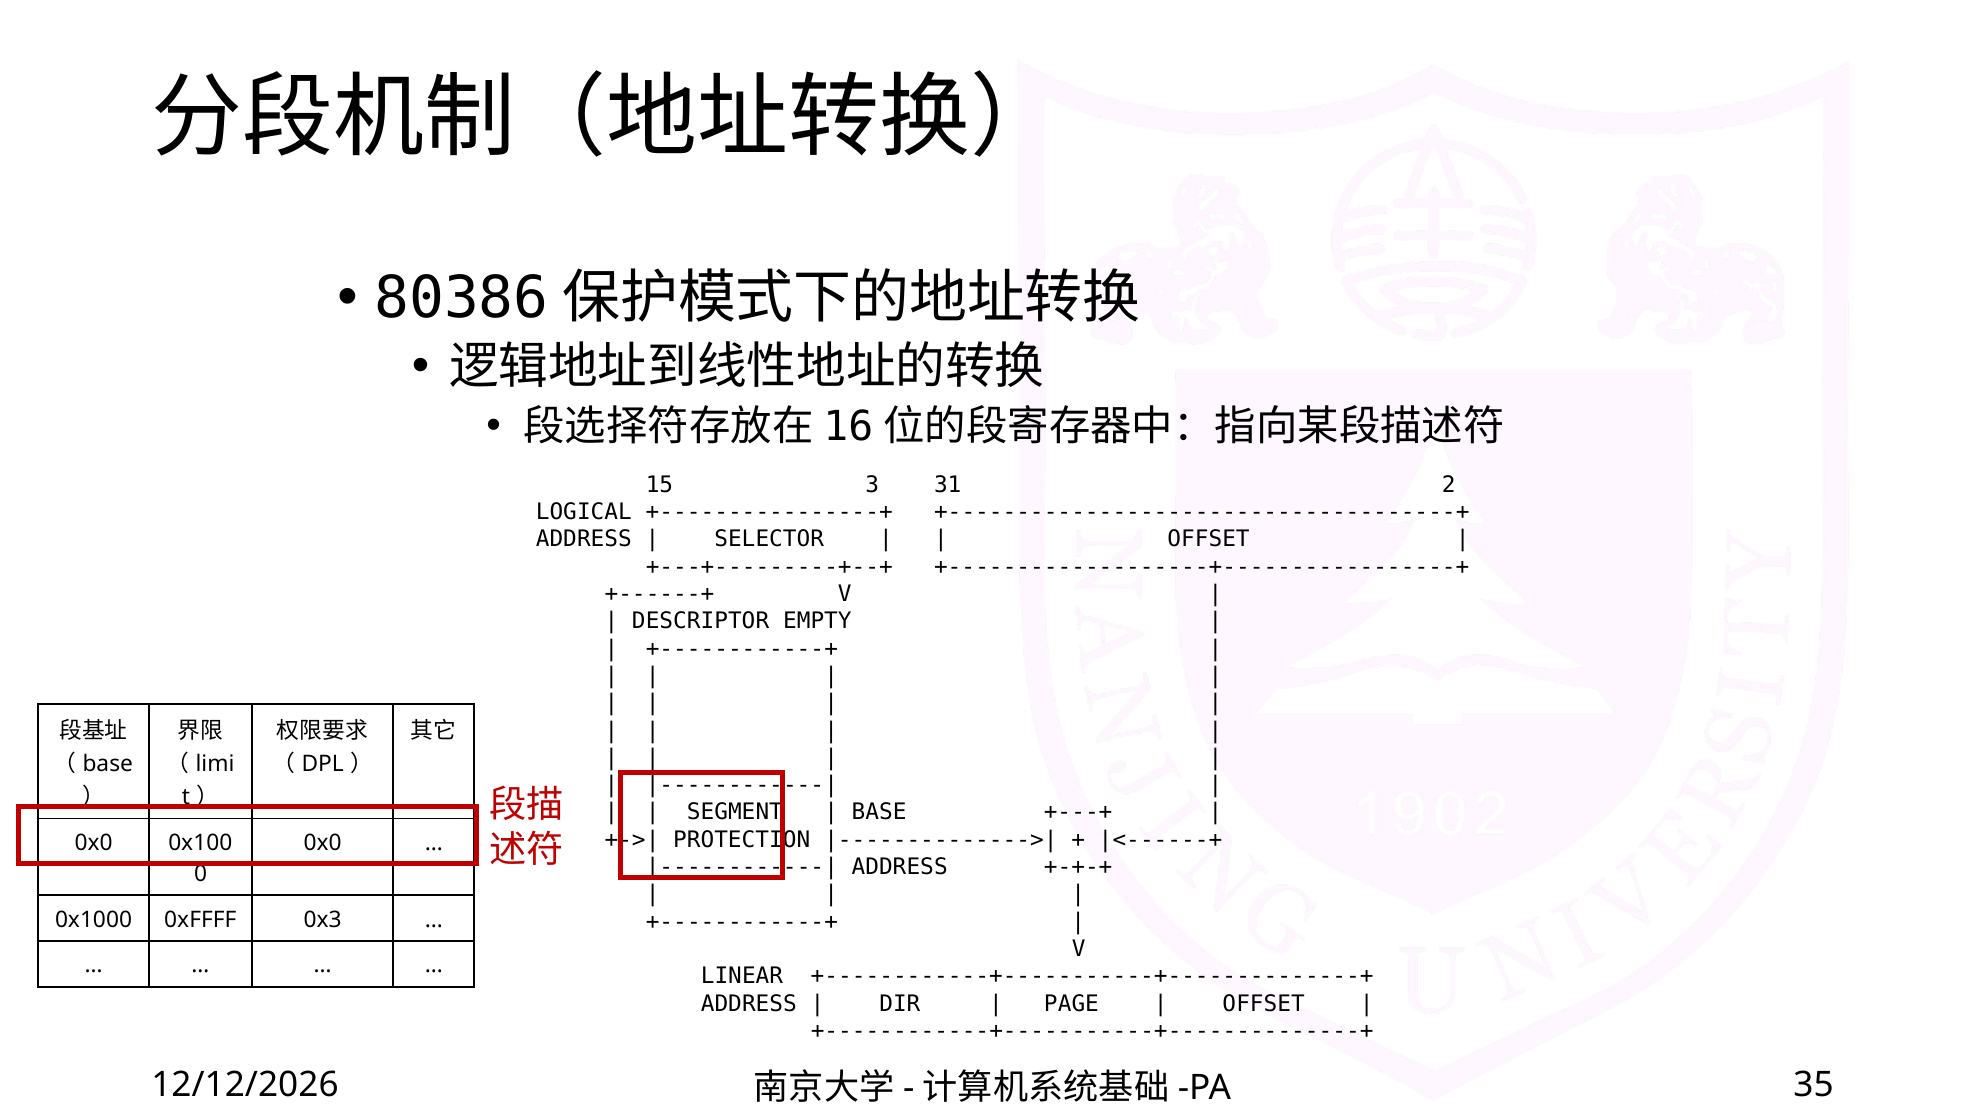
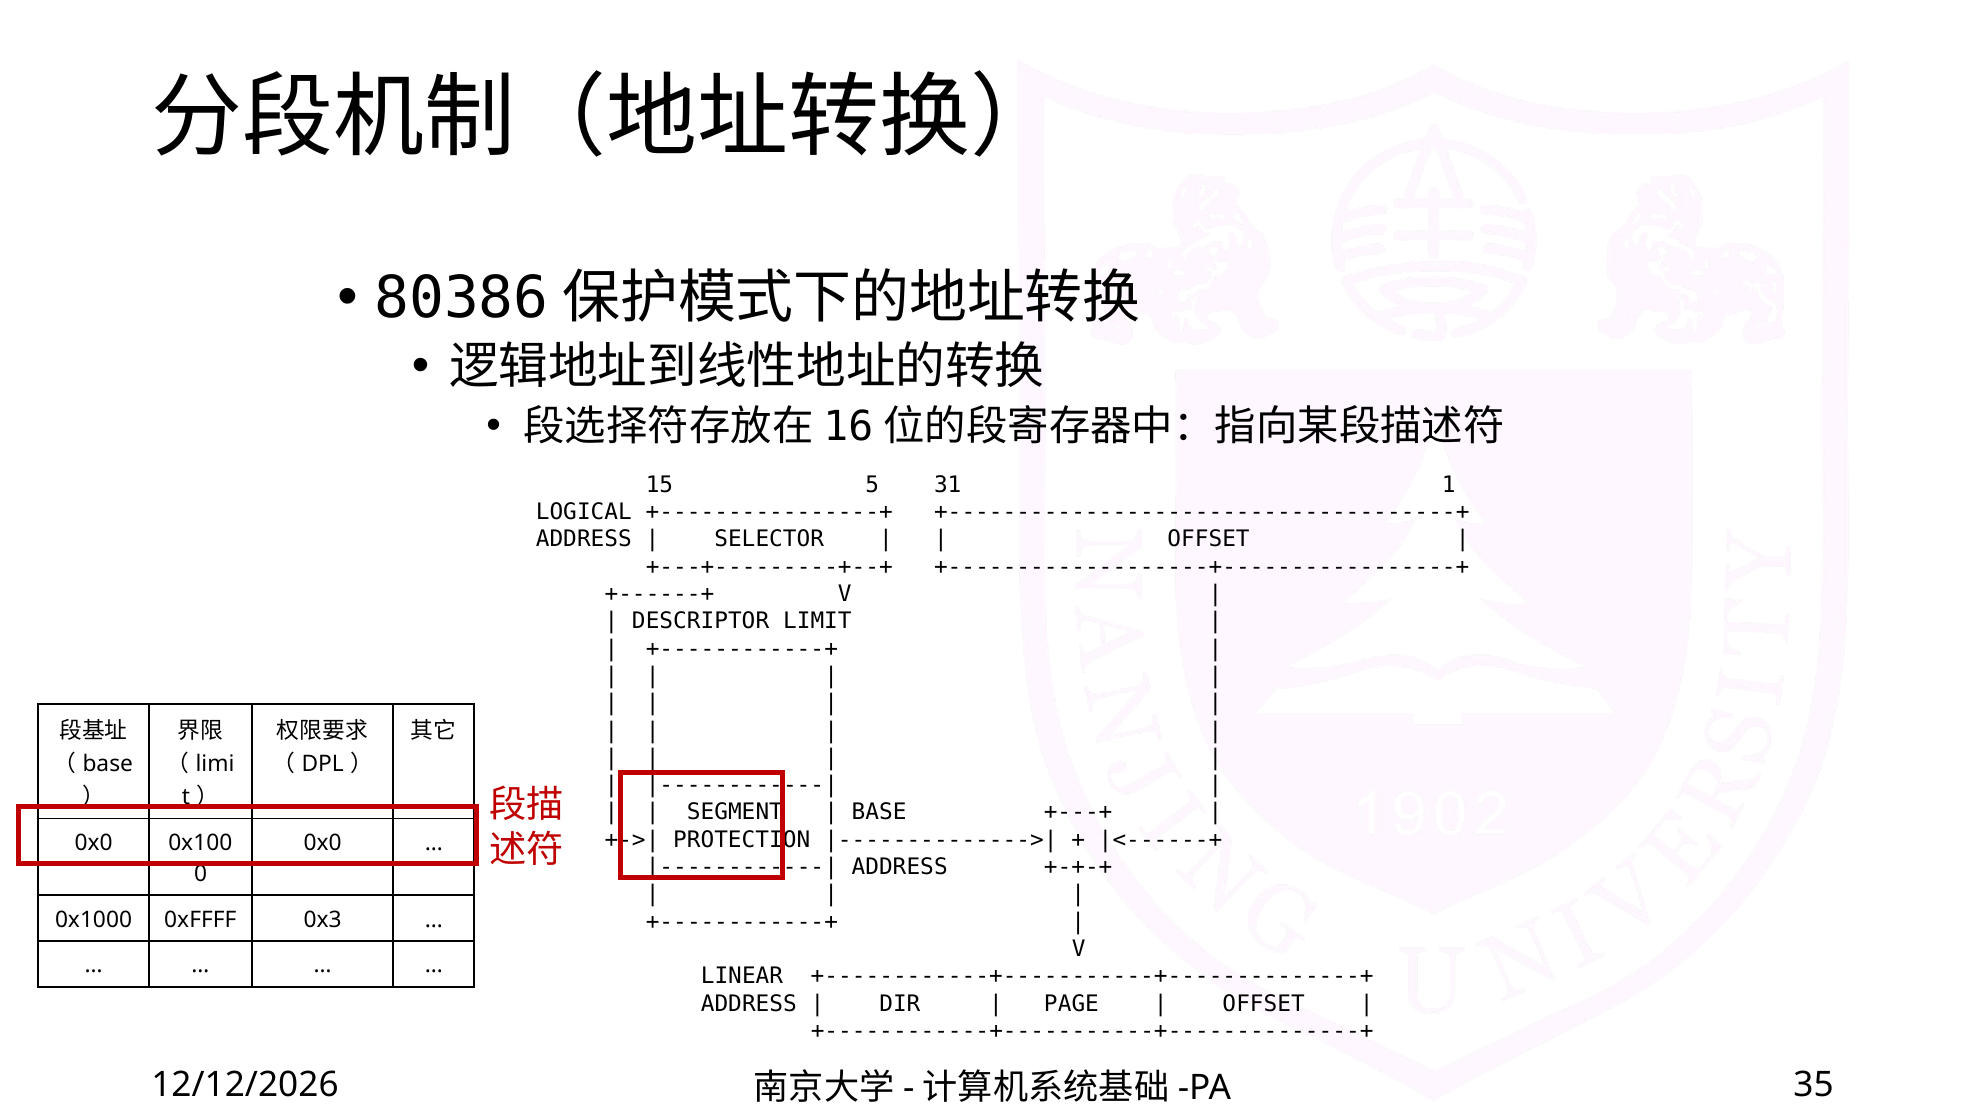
3: 3 -> 5
2: 2 -> 1
EMPTY: EMPTY -> LIMIT
